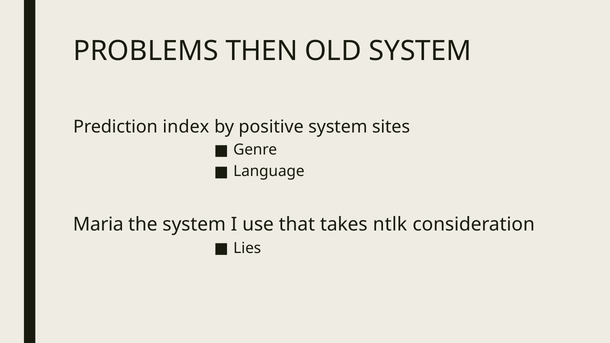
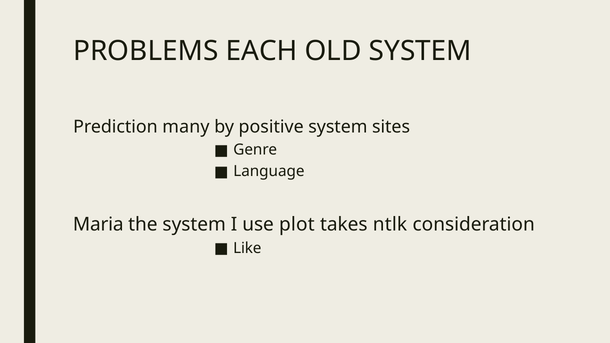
THEN: THEN -> EACH
index: index -> many
that: that -> plot
Lies: Lies -> Like
